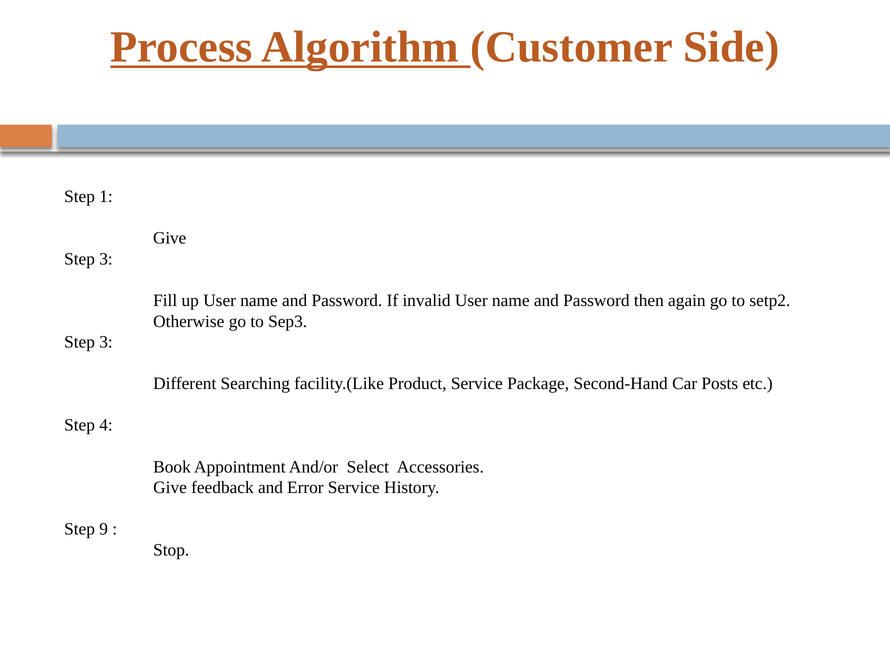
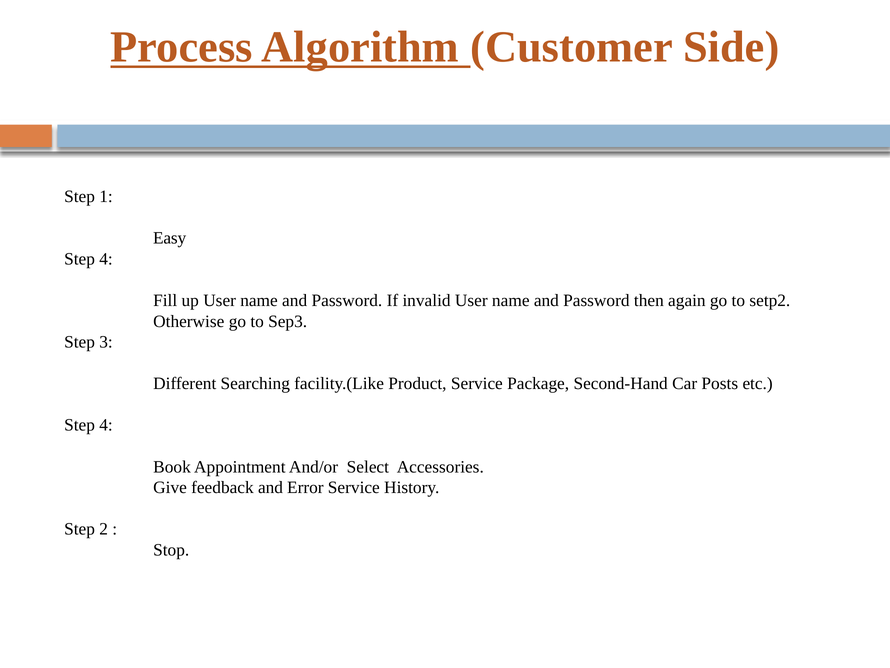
Give at (170, 238): Give -> Easy
3 at (106, 259): 3 -> 4
9: 9 -> 2
